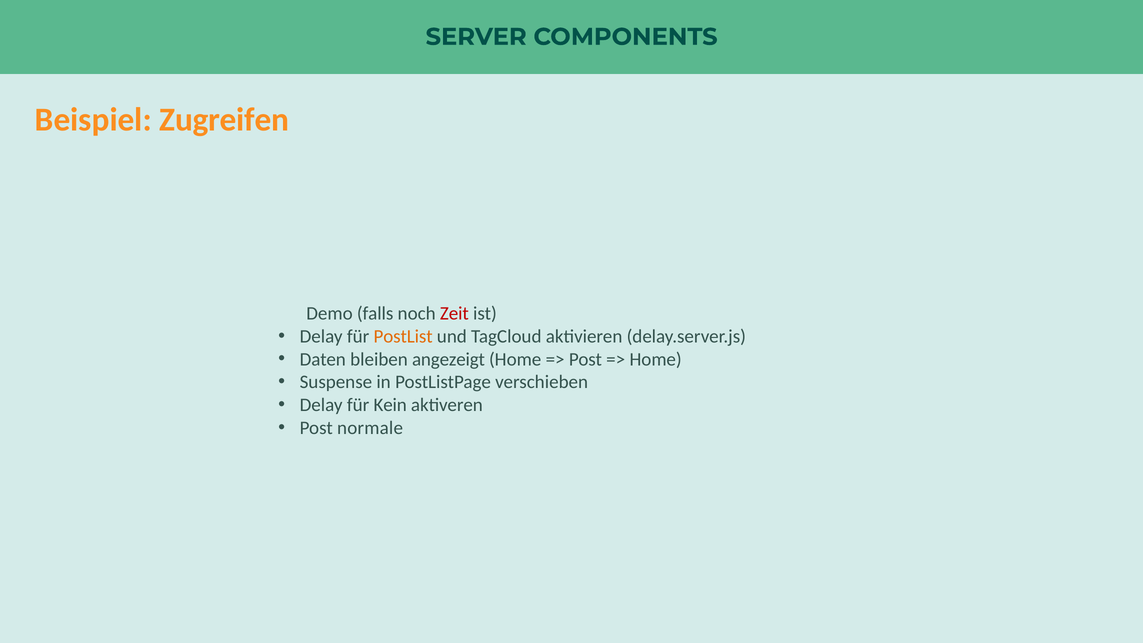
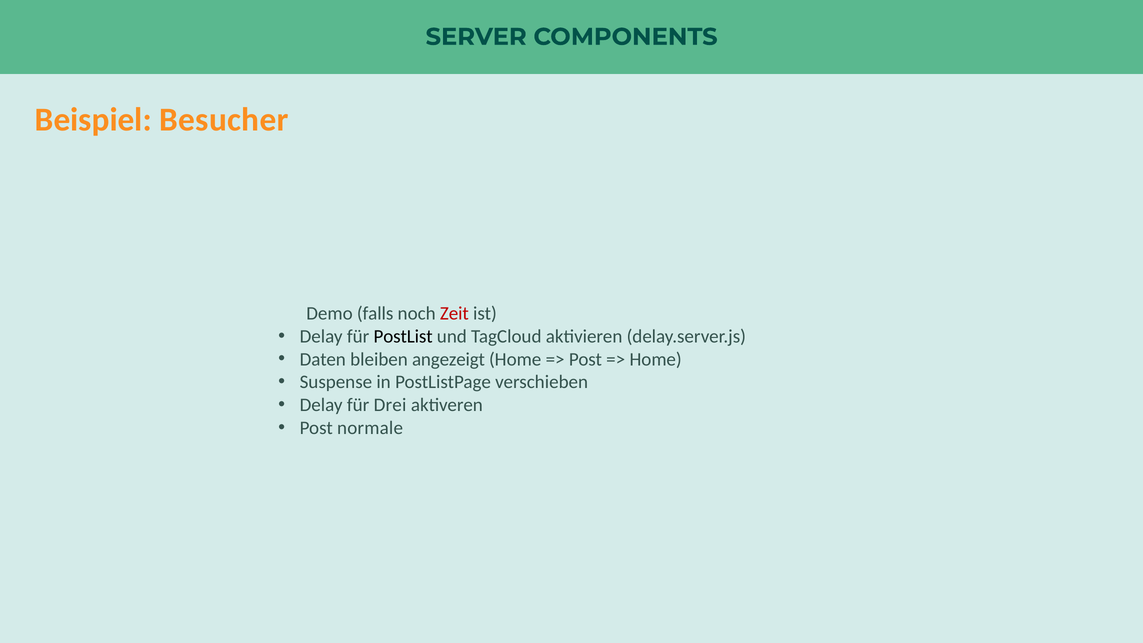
Zugreifen: Zugreifen -> Besucher
PostList colour: orange -> black
Kein: Kein -> Drei
